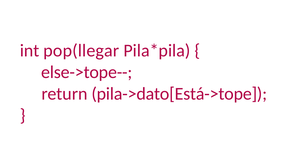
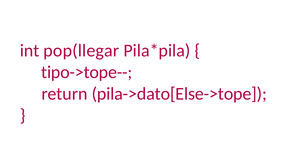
else->tope--: else->tope-- -> tipo->tope--
pila->dato[Está->tope: pila->dato[Está->tope -> pila->dato[Else->tope
